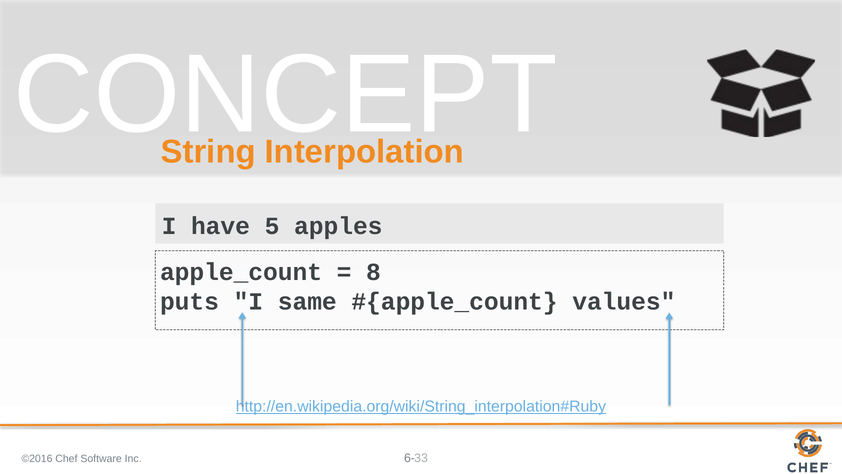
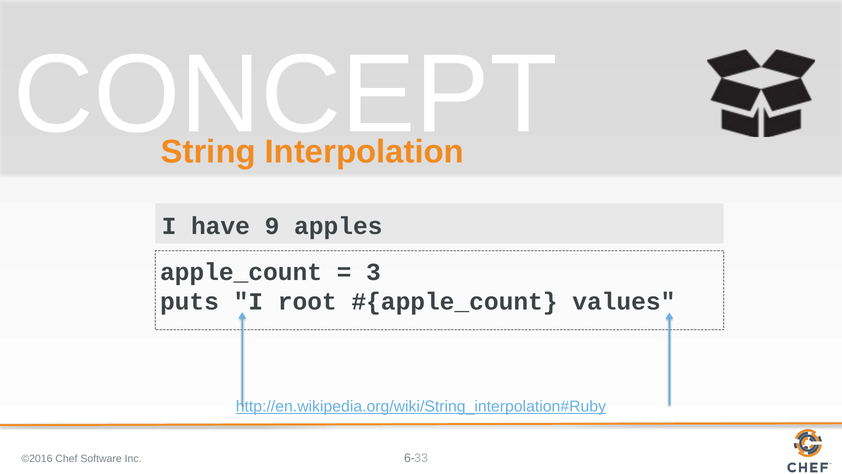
5: 5 -> 9
8: 8 -> 3
same: same -> root
